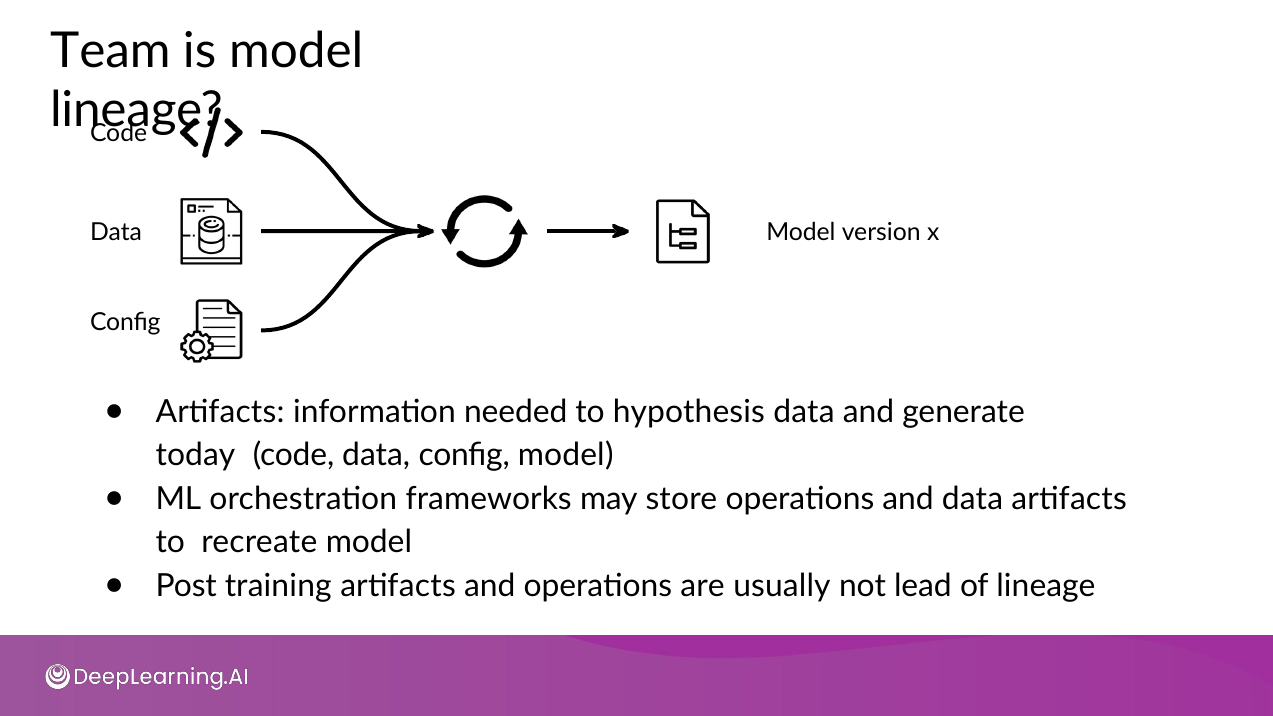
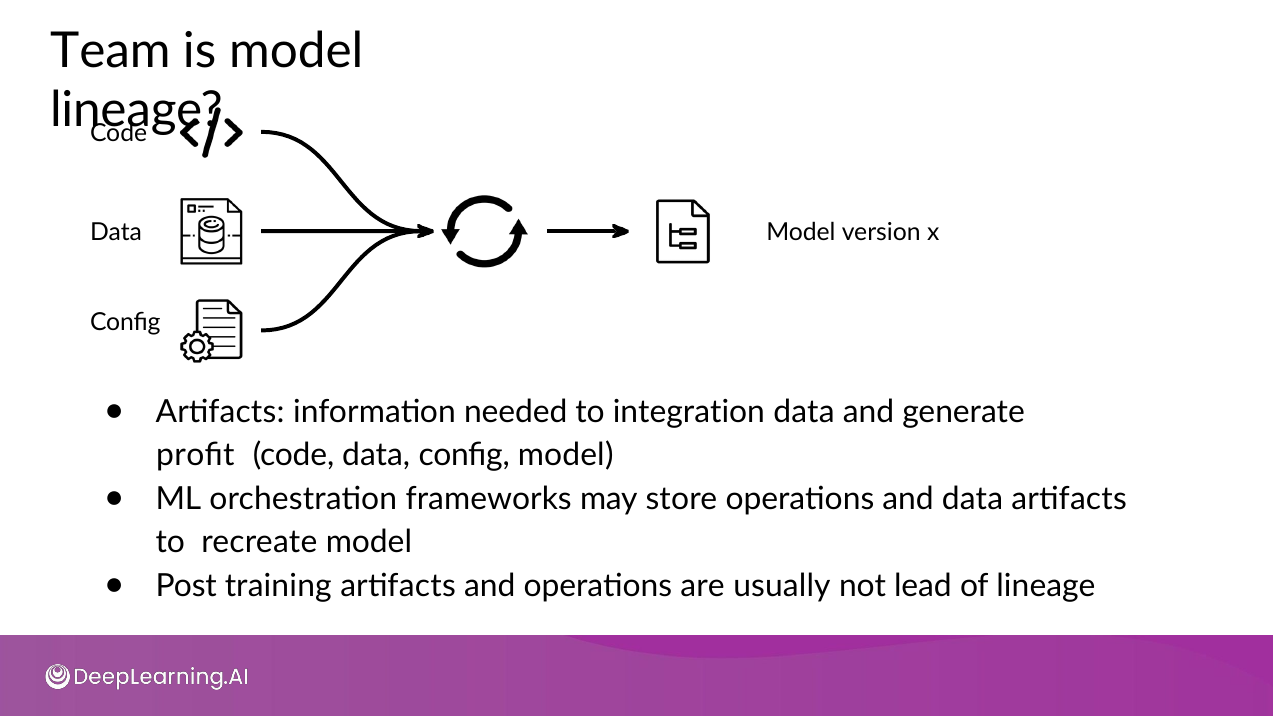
hypothesis: hypothesis -> integration
today: today -> proﬁt
